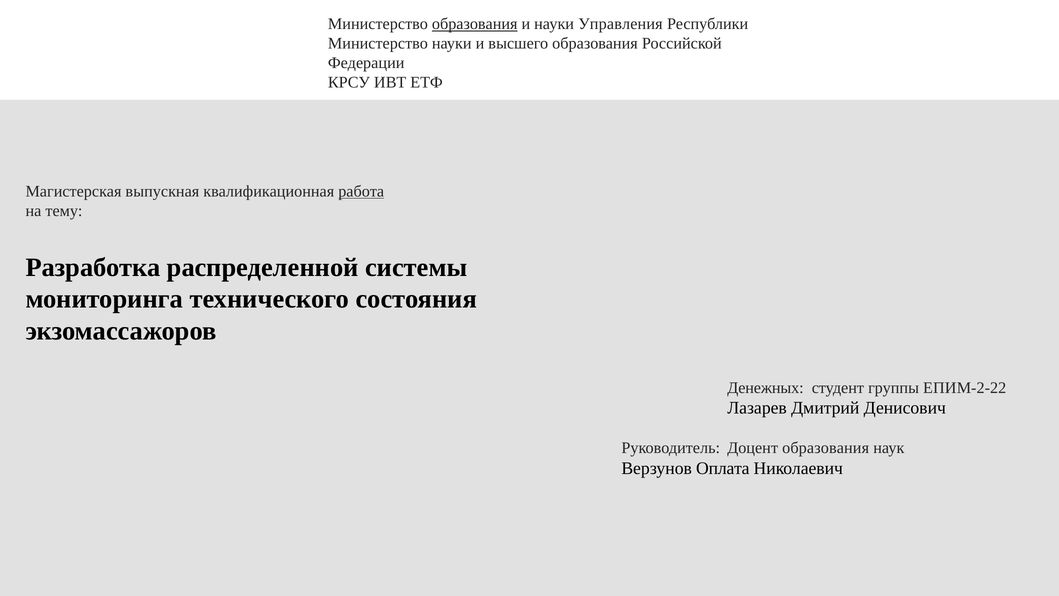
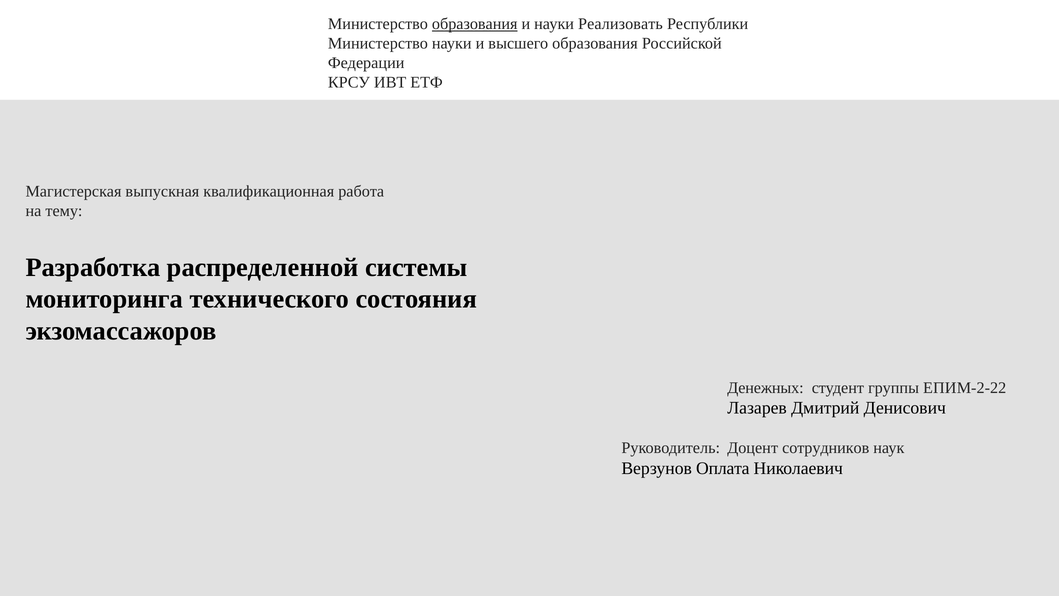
Управления: Управления -> Реализовать
работа underline: present -> none
Доцент образования: образования -> сотрудников
